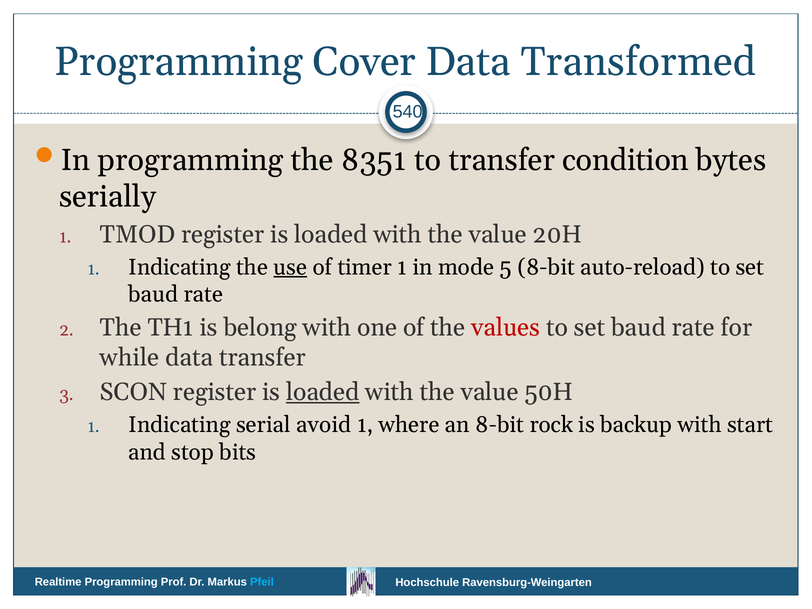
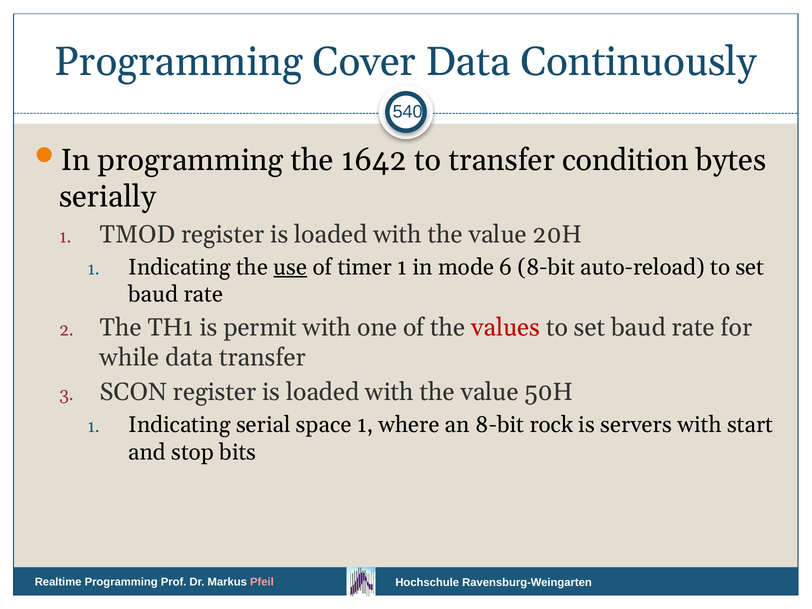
Transformed: Transformed -> Continuously
8351: 8351 -> 1642
5: 5 -> 6
belong: belong -> permit
loaded at (323, 392) underline: present -> none
avoid: avoid -> space
backup: backup -> servers
Pfeil colour: light blue -> pink
